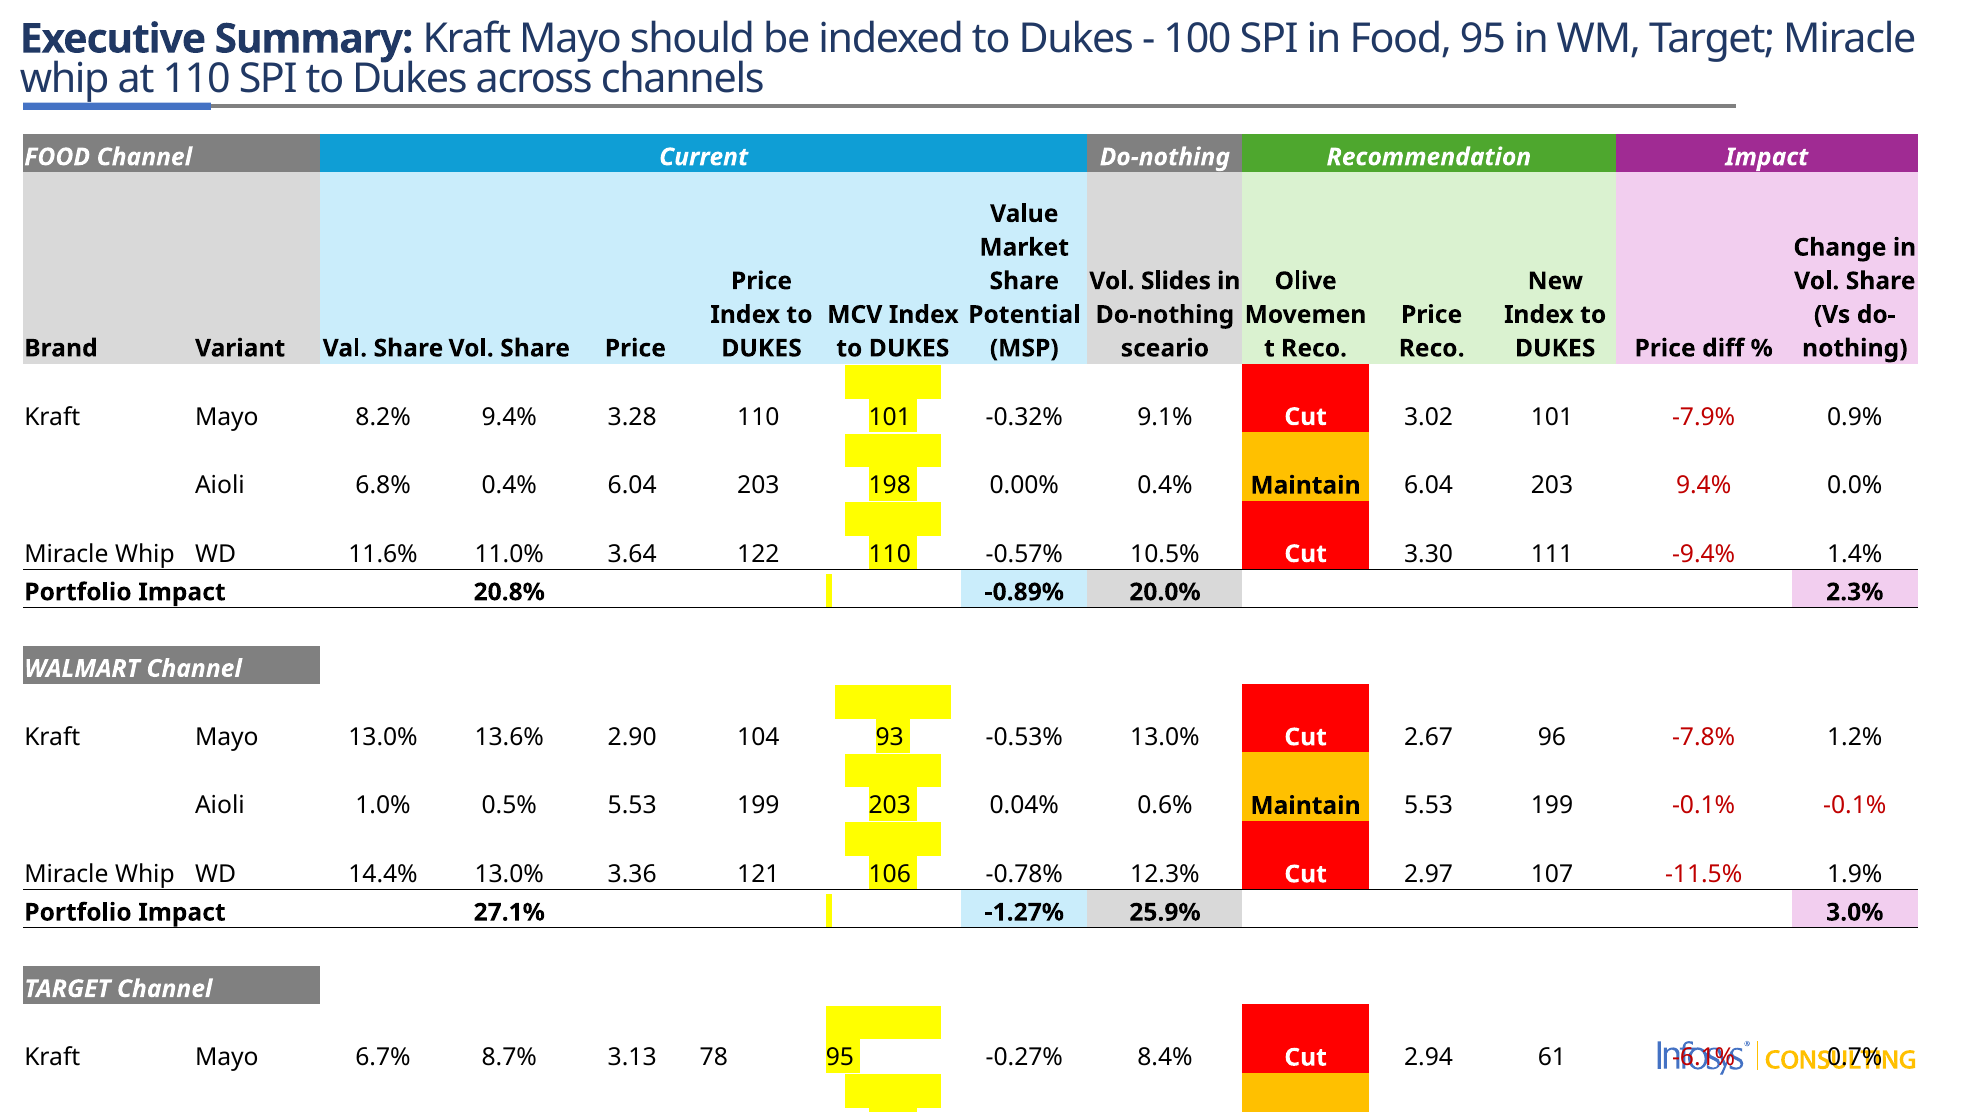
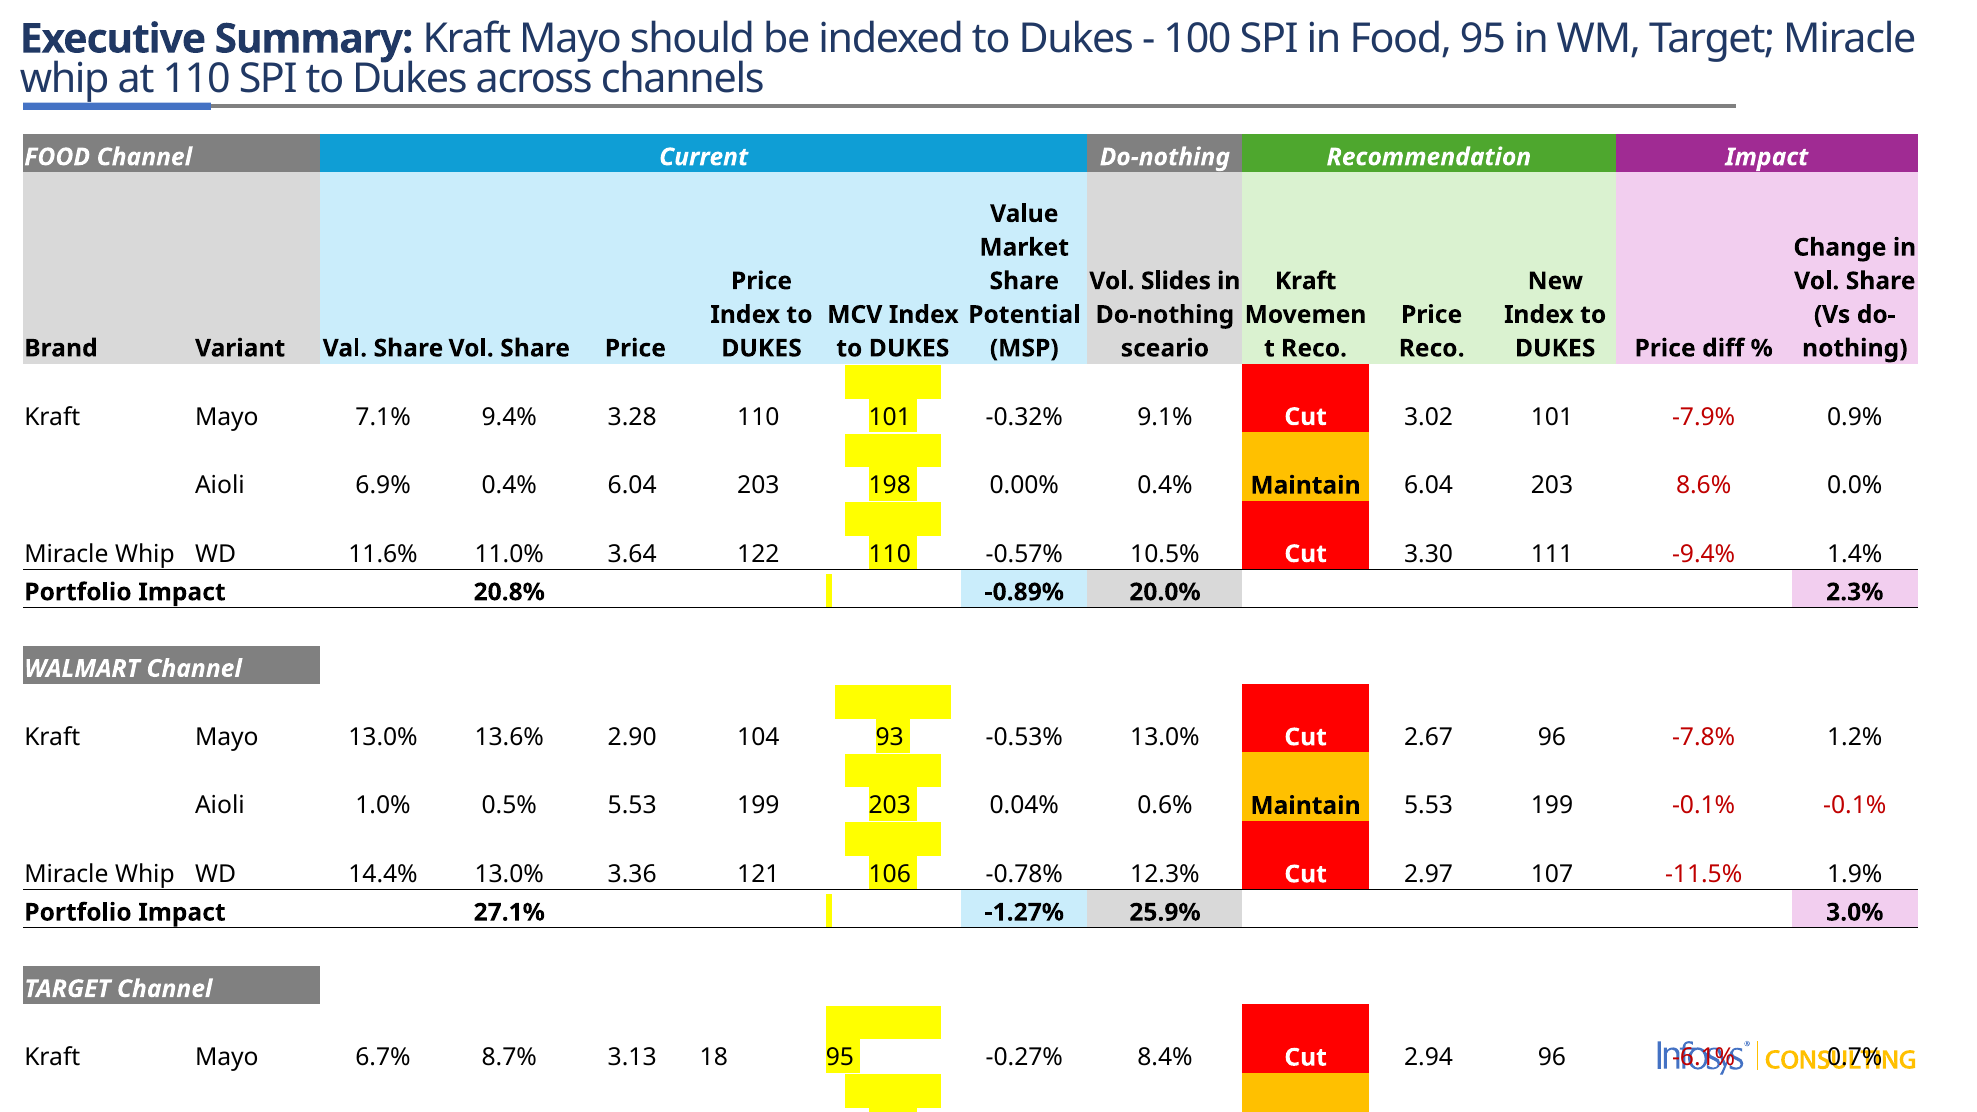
Olive at (1306, 281): Olive -> Kraft
8.2%: 8.2% -> 7.1%
6.8%: 6.8% -> 6.9%
203 9.4%: 9.4% -> 8.6%
78: 78 -> 18
2.94 61: 61 -> 96
